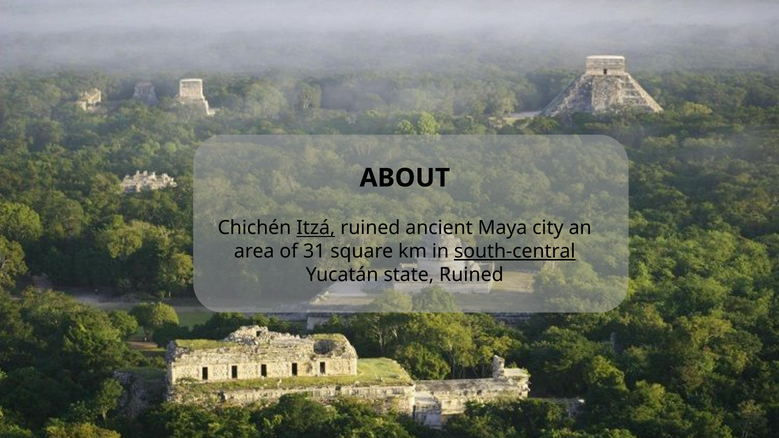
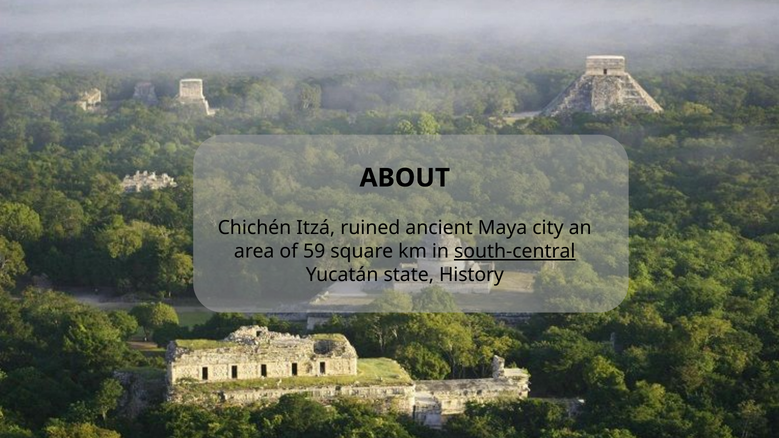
Itzá underline: present -> none
31: 31 -> 59
state Ruined: Ruined -> History
